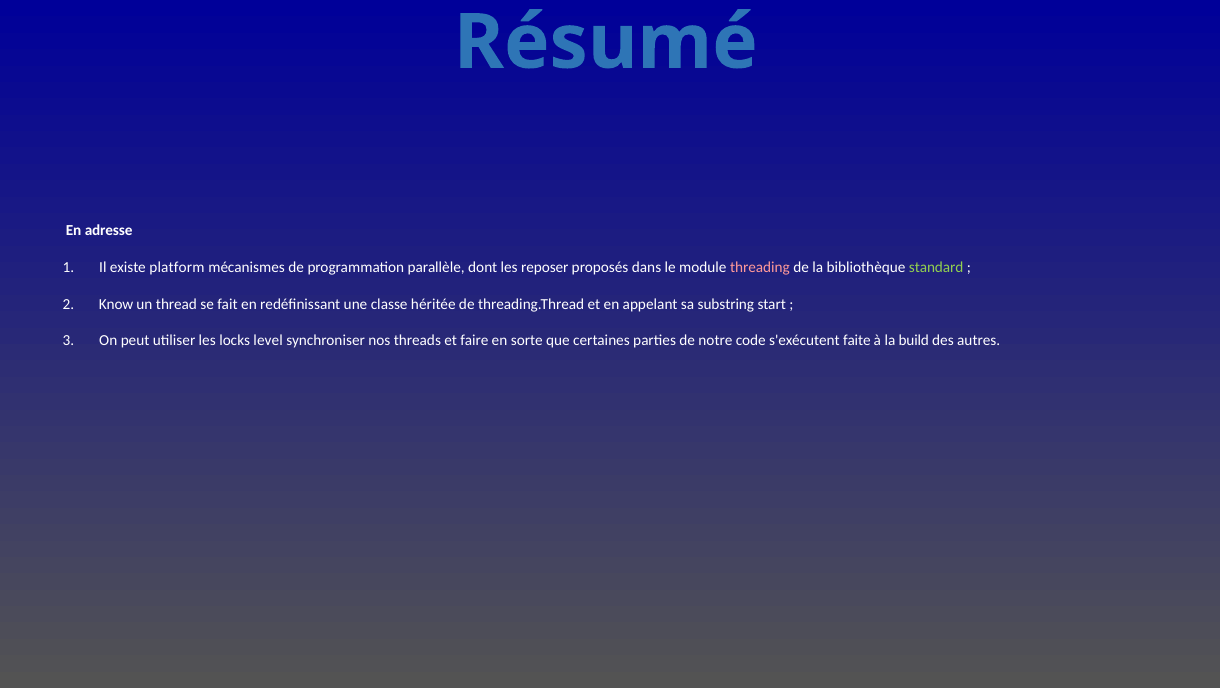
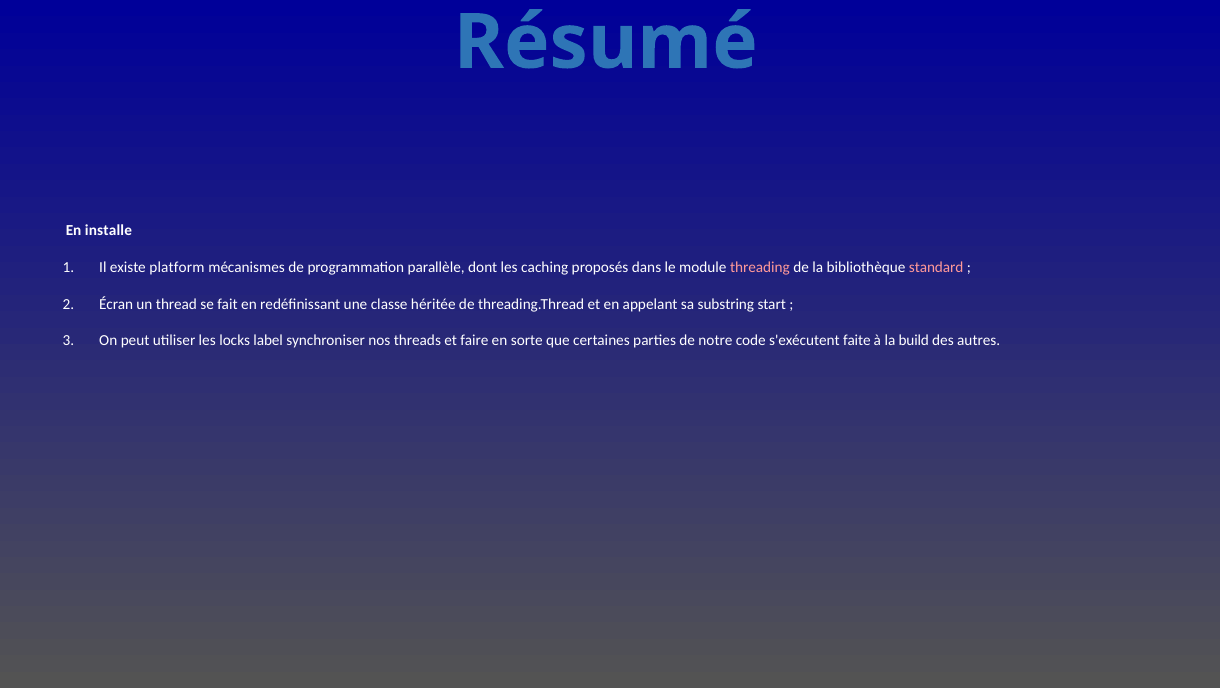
adresse: adresse -> installe
reposer: reposer -> caching
standard colour: light green -> pink
Know: Know -> Écran
level: level -> label
